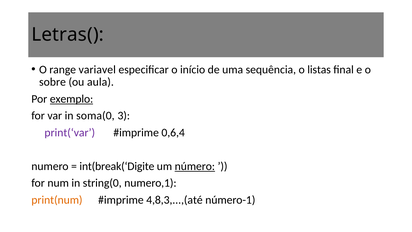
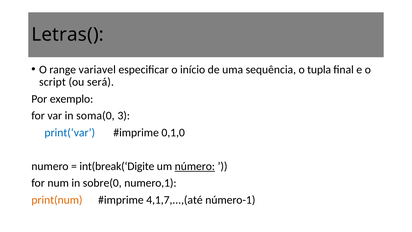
listas: listas -> tupla
sobre: sobre -> script
aula: aula -> será
exemplo underline: present -> none
print(‘var colour: purple -> blue
0,6,4: 0,6,4 -> 0,1,0
string(0: string(0 -> sobre(0
4,8,3,...,(até: 4,8,3,...,(até -> 4,1,7,...,(até
